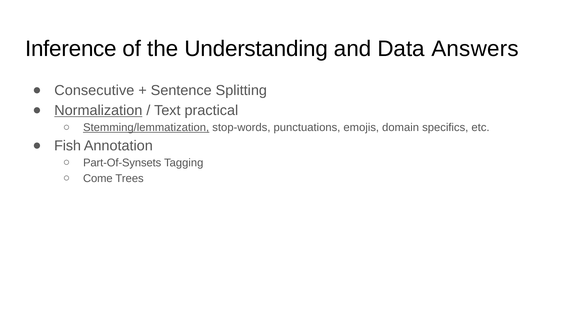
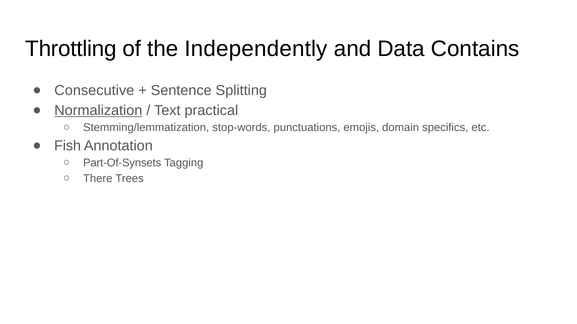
Inference: Inference -> Throttling
Understanding: Understanding -> Independently
Answers: Answers -> Contains
Stemming/lemmatization underline: present -> none
Come: Come -> There
